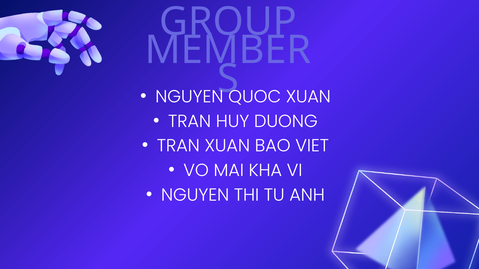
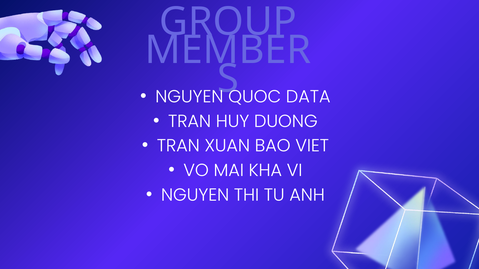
QUOC XUAN: XUAN -> DATA
